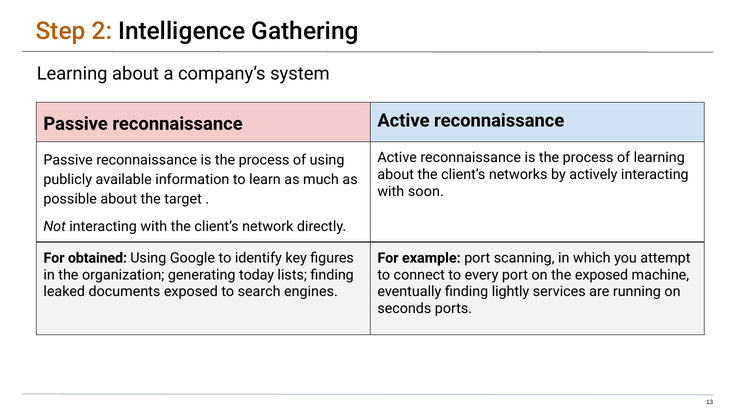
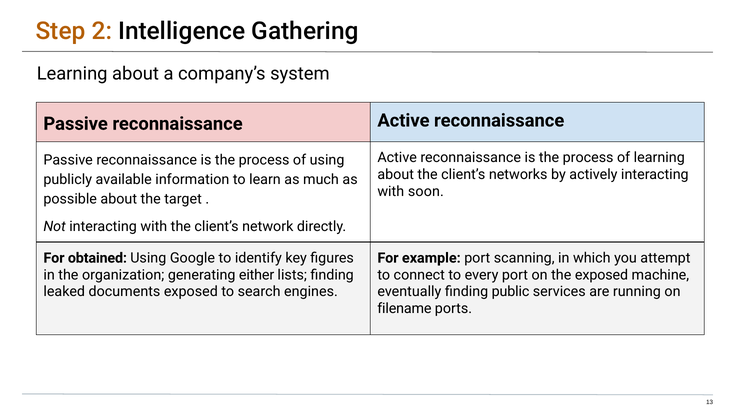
today: today -> either
lightly: lightly -> public
seconds: seconds -> filename
